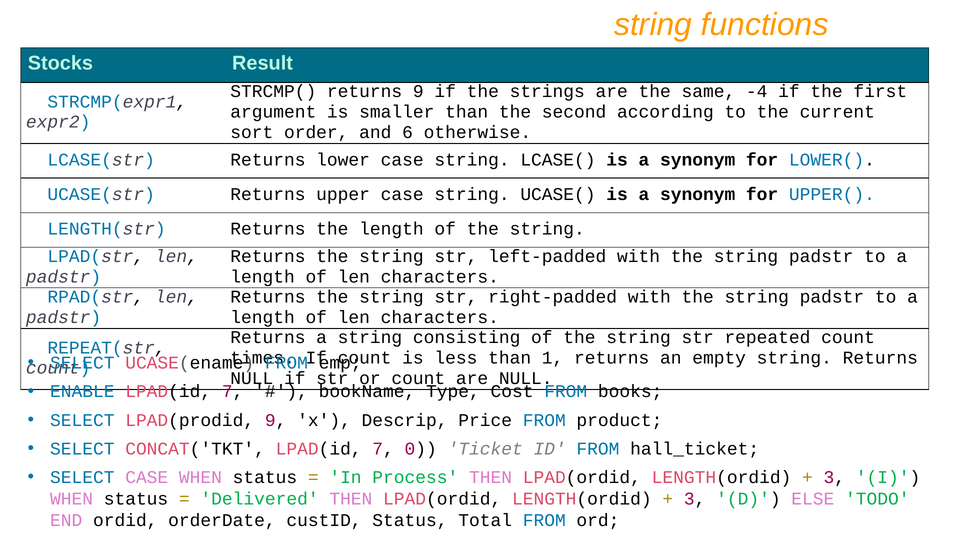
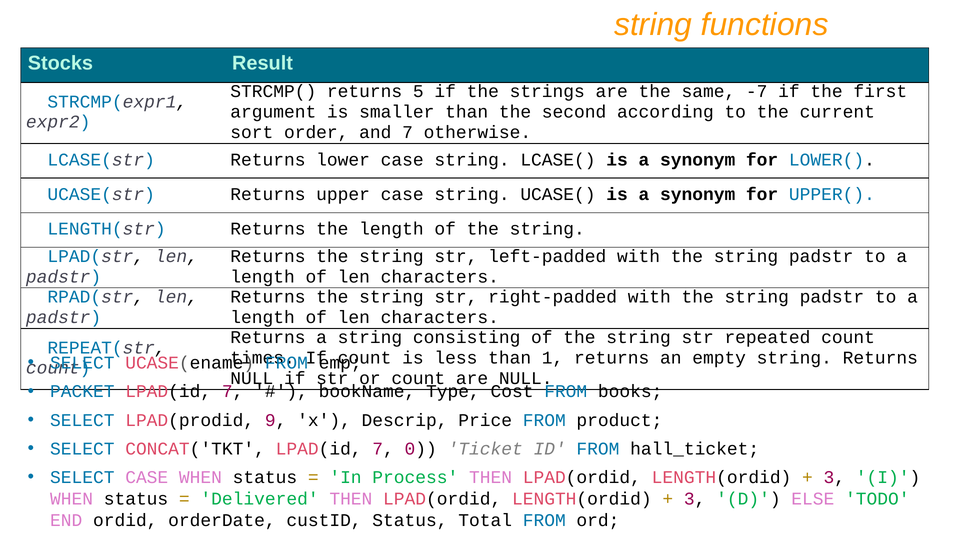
returns 9: 9 -> 5
-4: -4 -> -7
and 6: 6 -> 7
ENABLE: ENABLE -> PACKET
